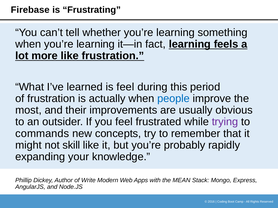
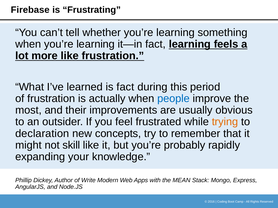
is feel: feel -> fact
trying colour: purple -> orange
commands: commands -> declaration
